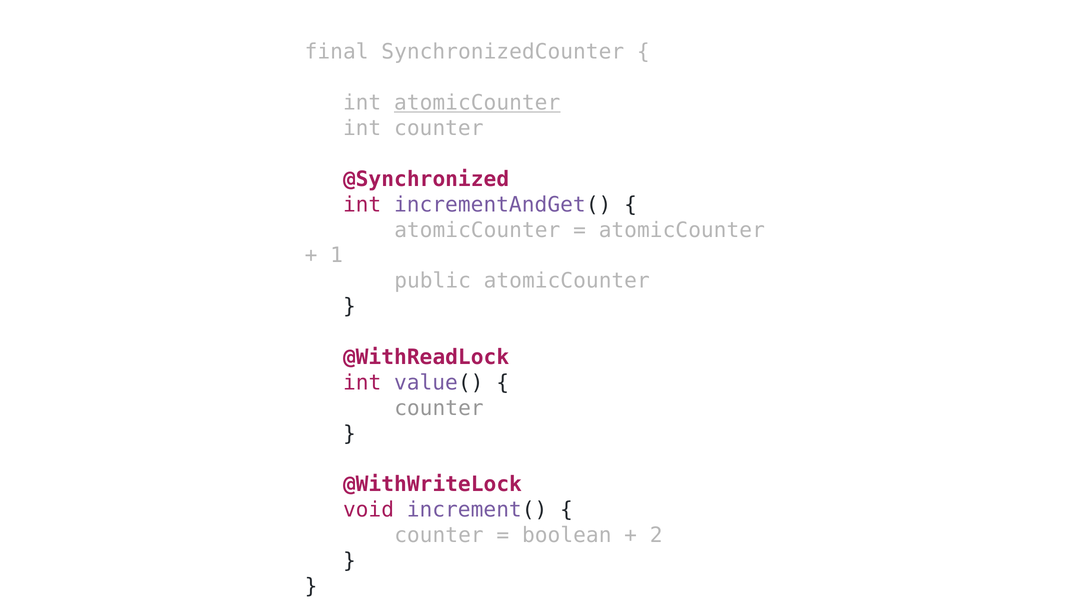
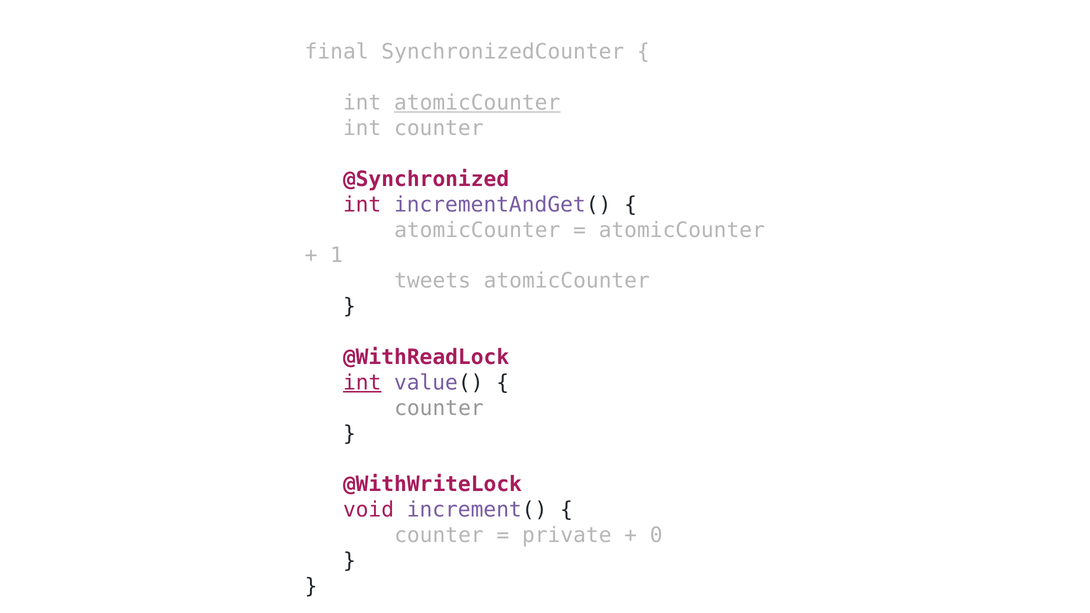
public: public -> tweets
int at (362, 383) underline: none -> present
boolean: boolean -> private
2: 2 -> 0
